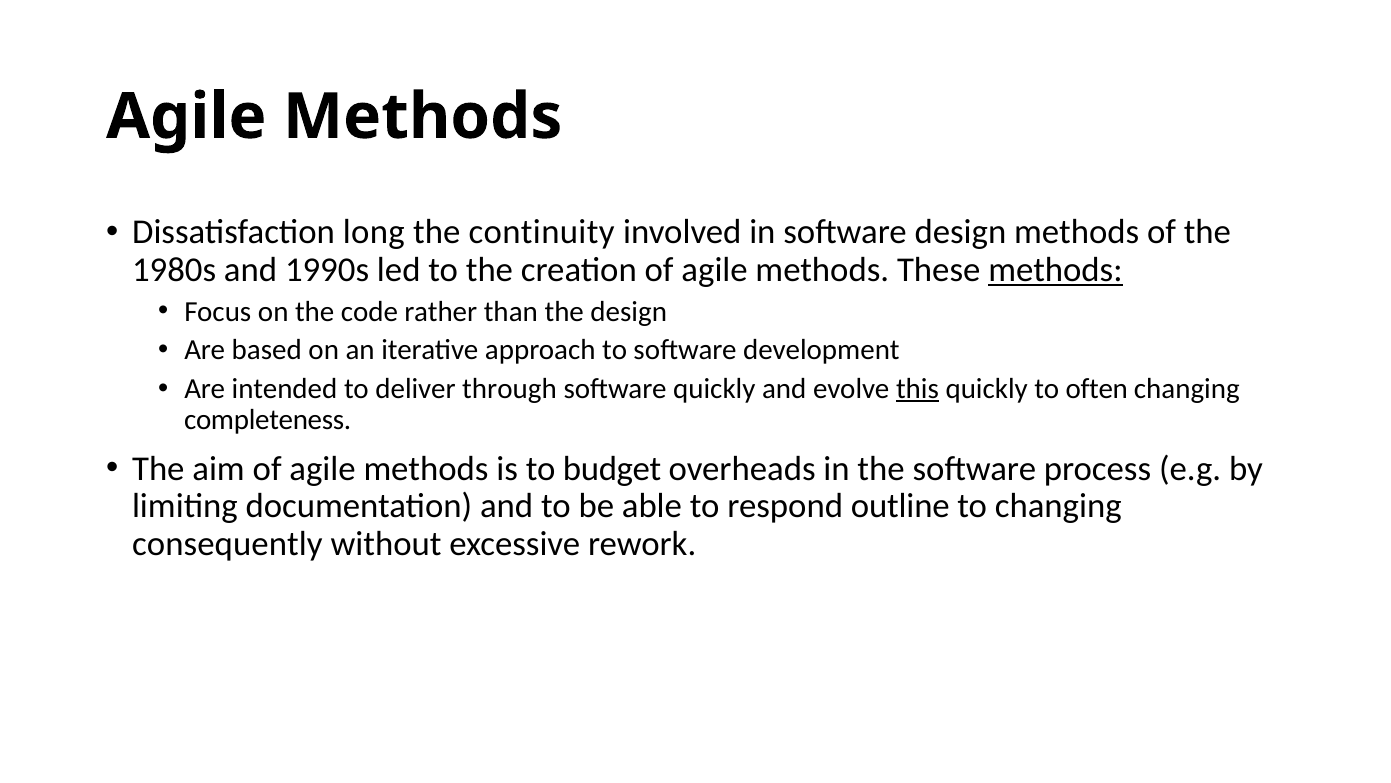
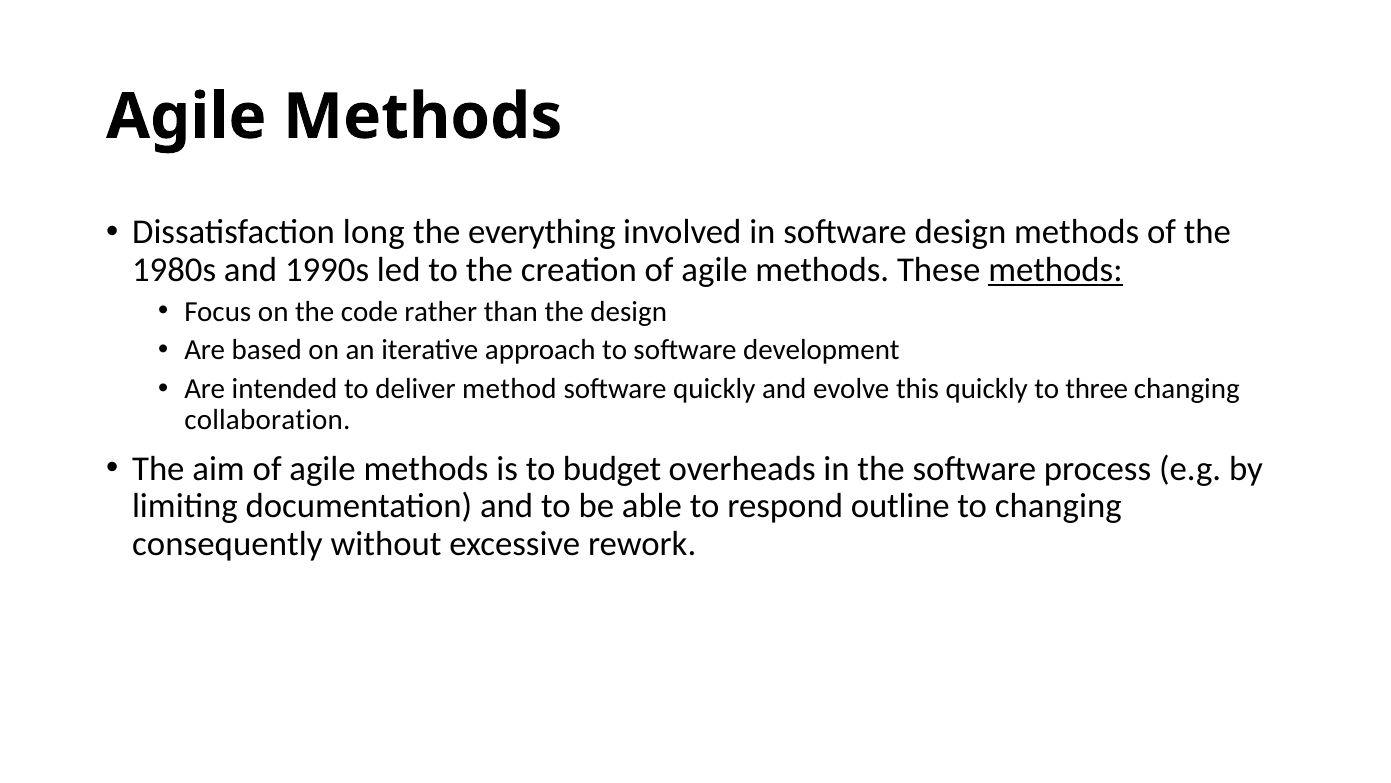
continuity: continuity -> everything
through: through -> method
this underline: present -> none
often: often -> three
completeness: completeness -> collaboration
